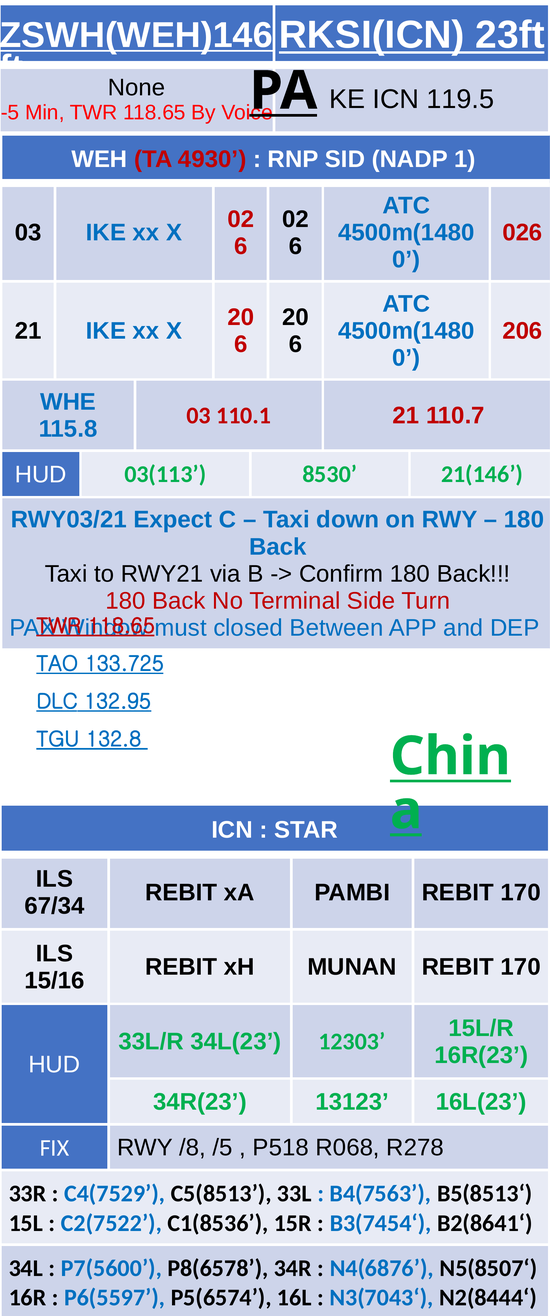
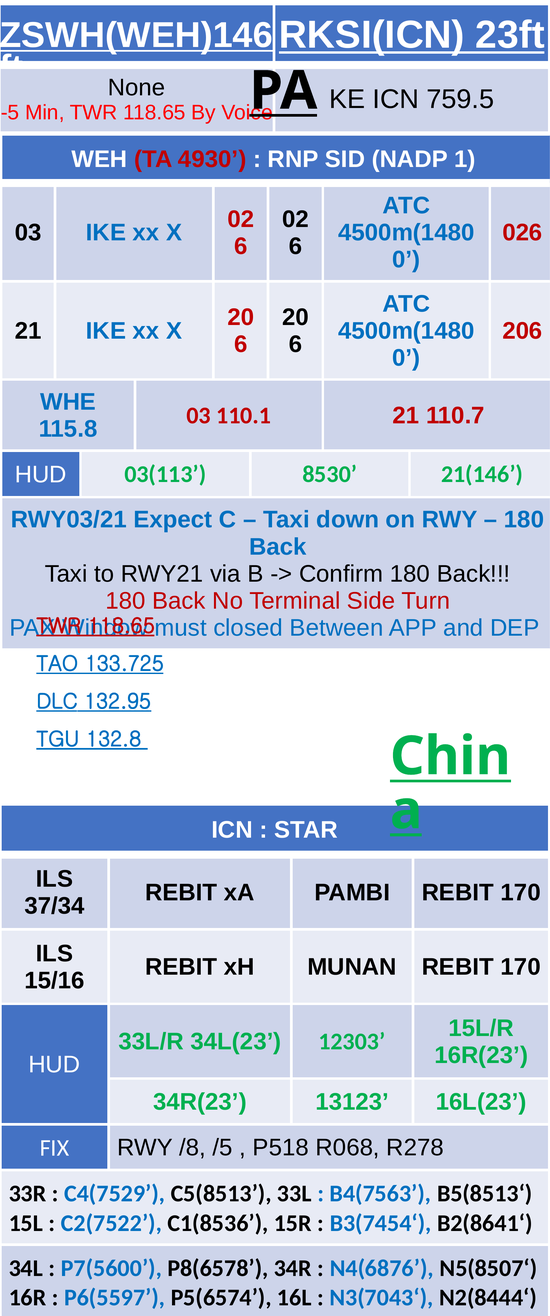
119.5: 119.5 -> 759.5
67/34: 67/34 -> 37/34
